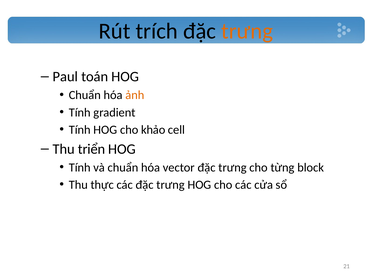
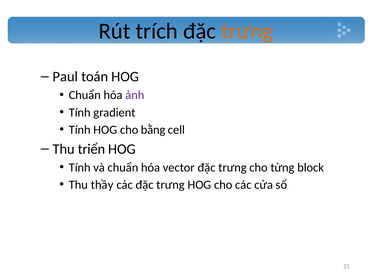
ảnh colour: orange -> purple
khảo: khảo -> bằng
thực: thực -> thầy
